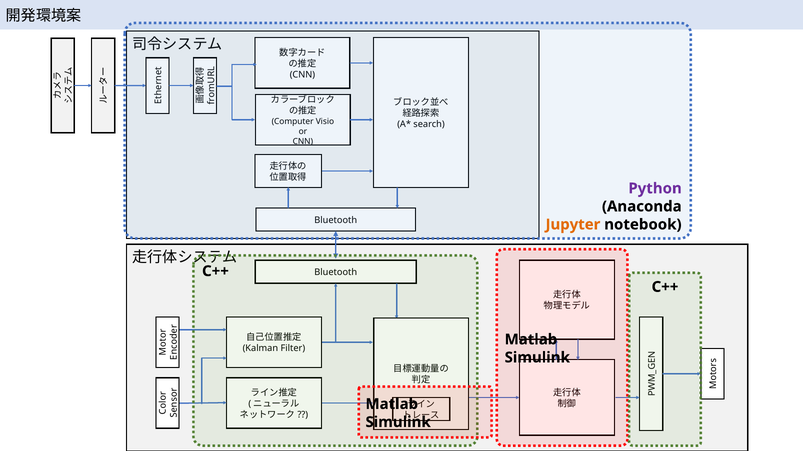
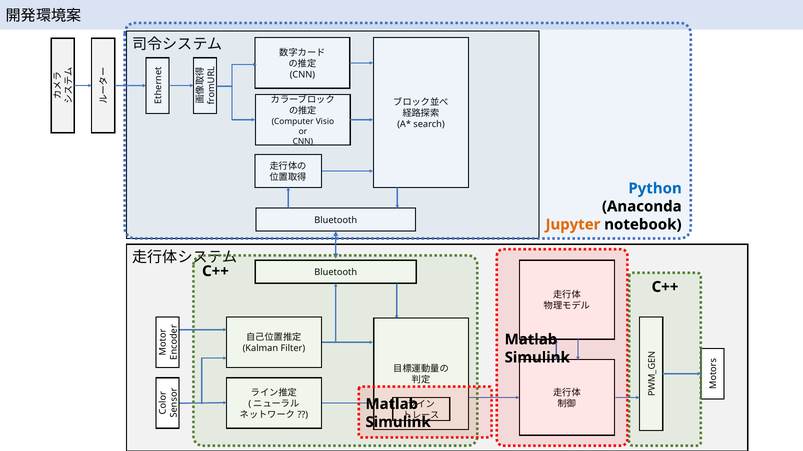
Python colour: purple -> blue
